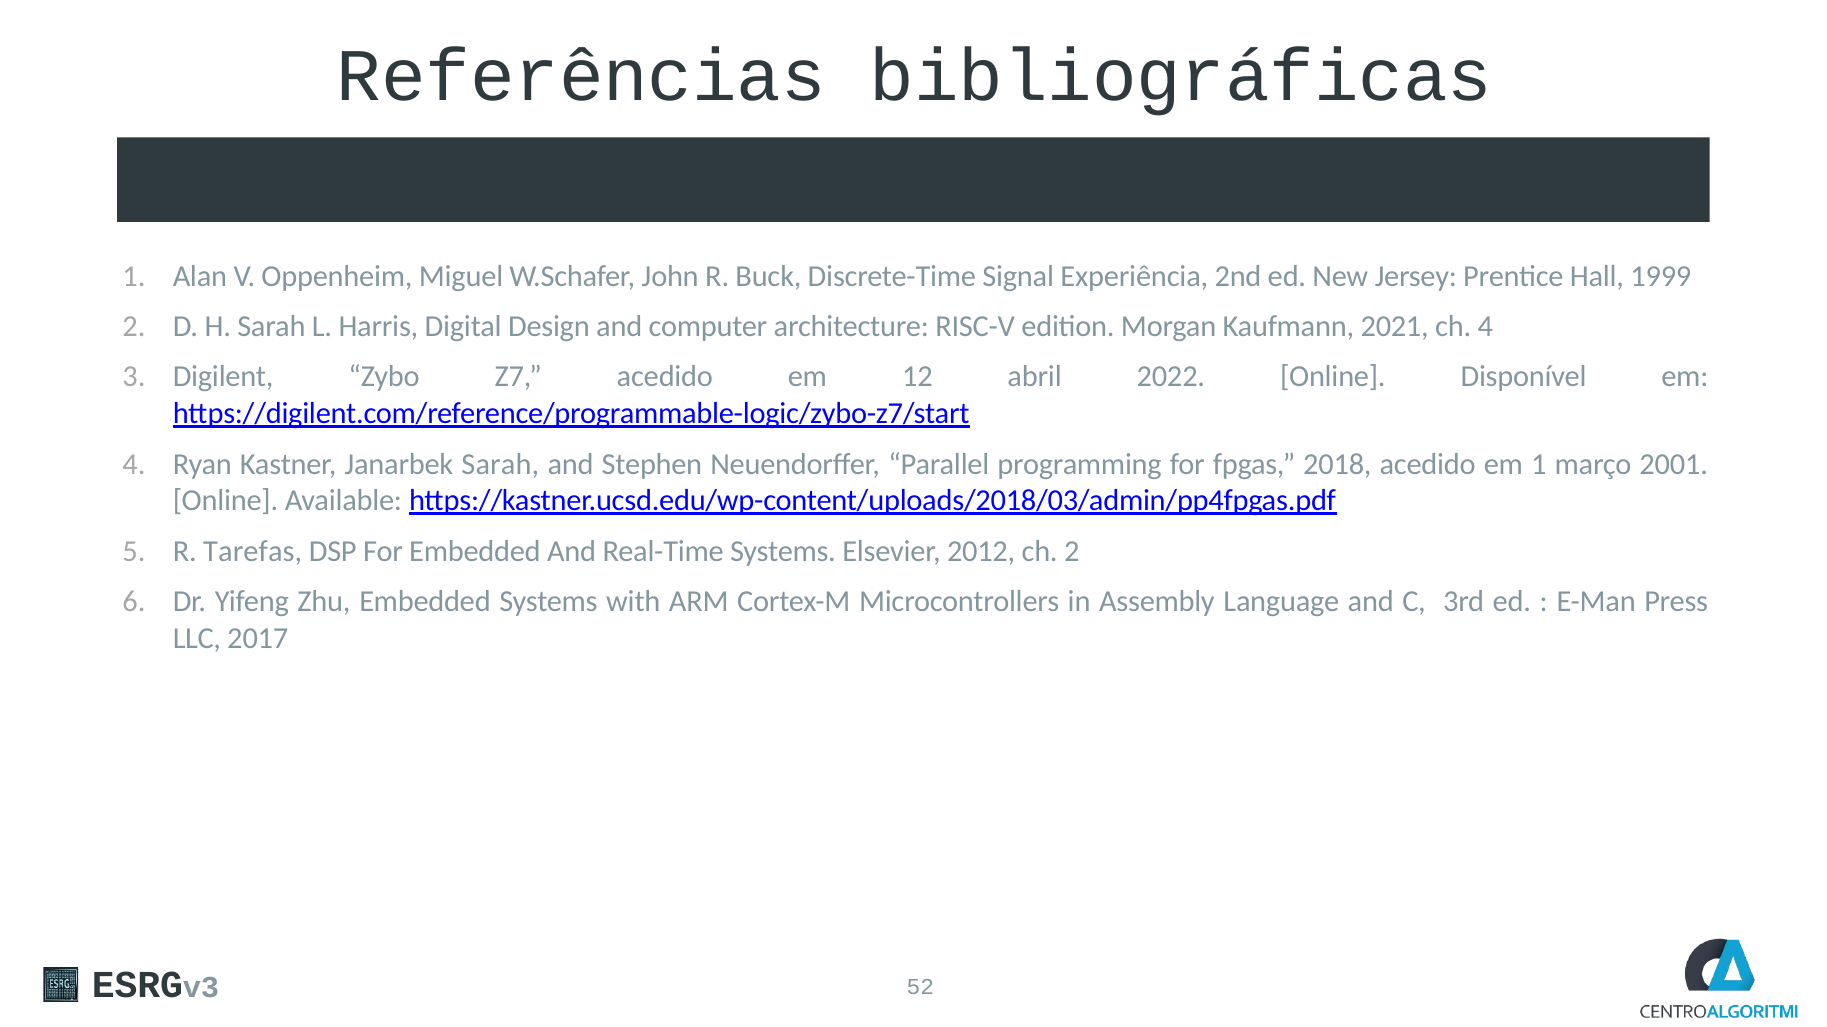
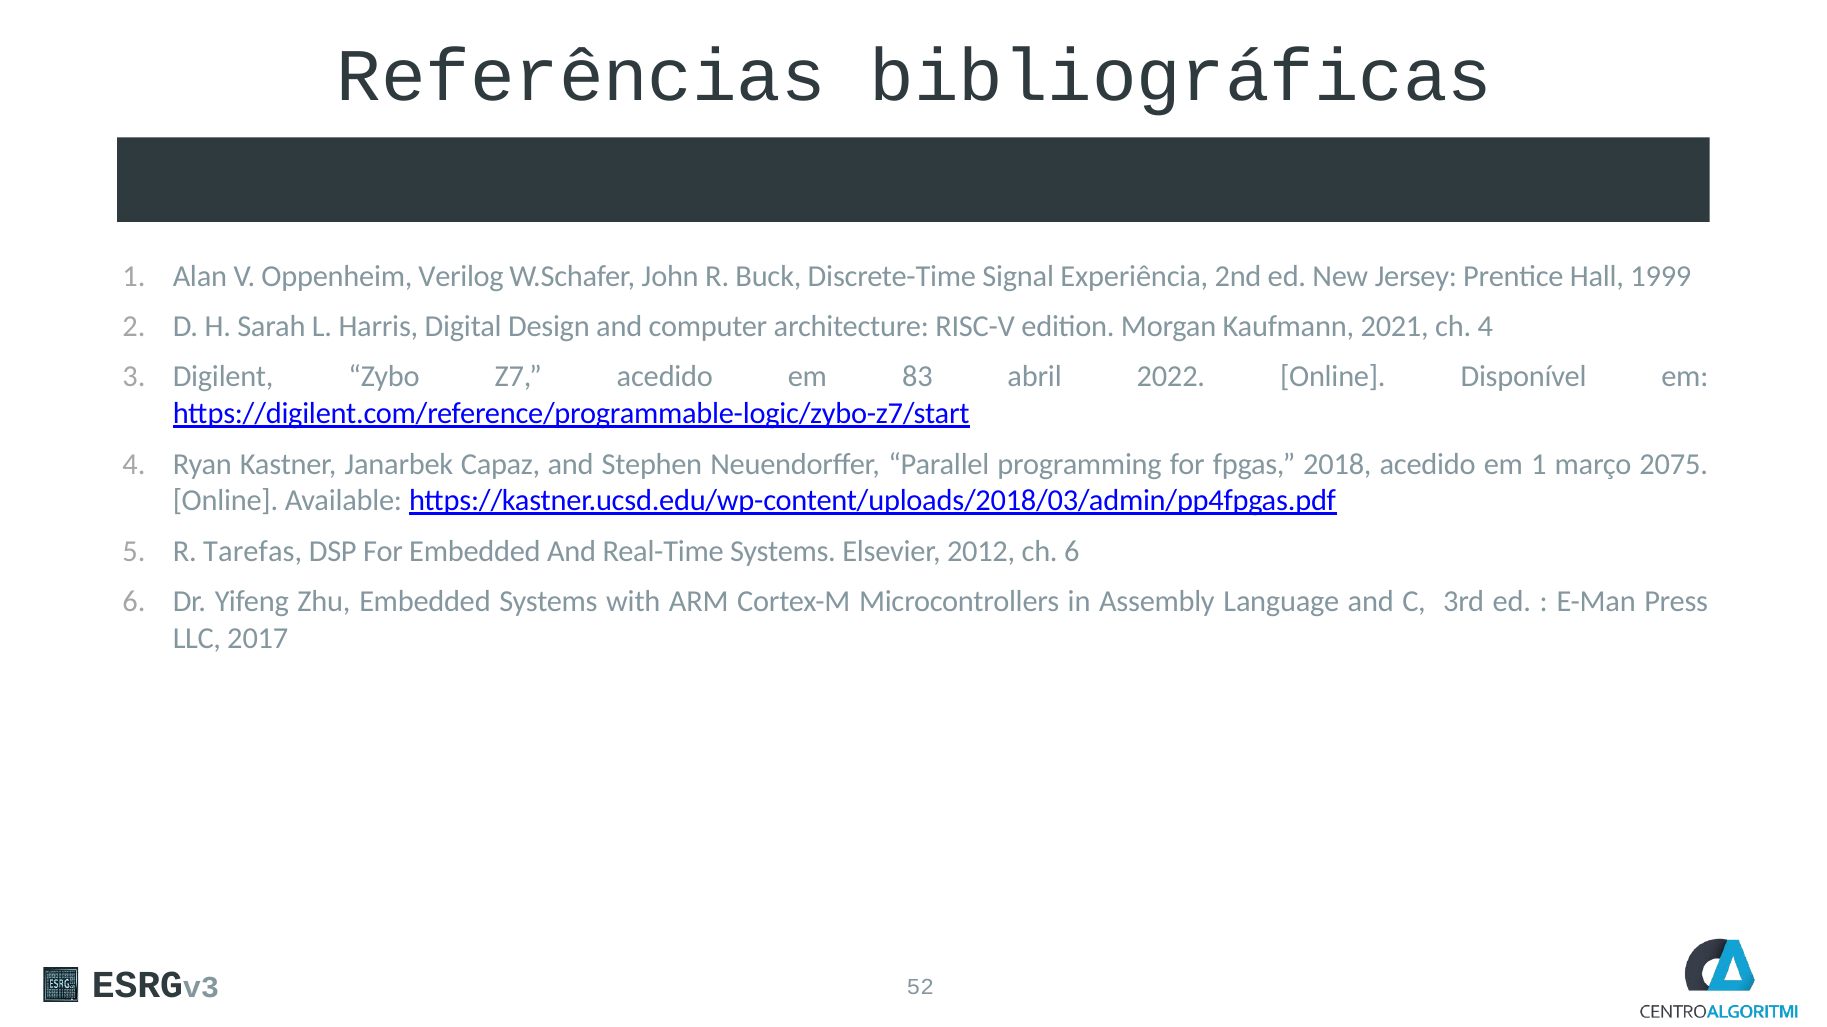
Miguel: Miguel -> Verilog
12: 12 -> 83
Janarbek Sarah: Sarah -> Capaz
2001: 2001 -> 2075
ch 2: 2 -> 6
